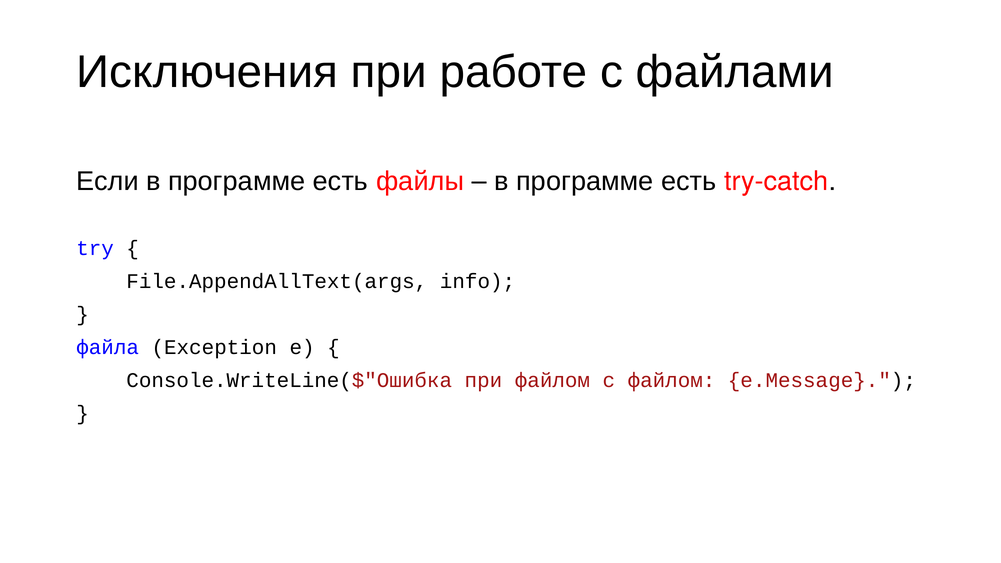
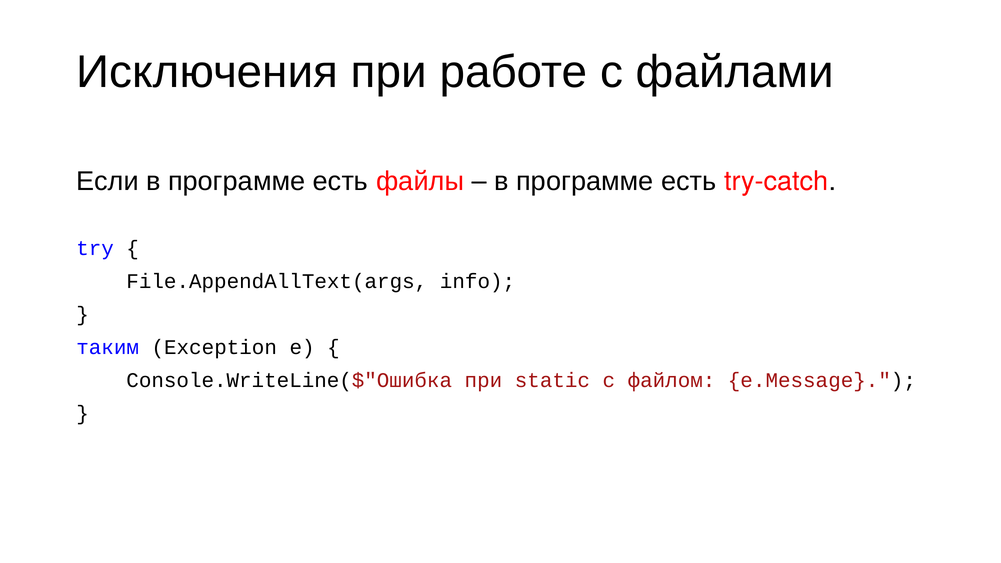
файла: файла -> таким
при файлом: файлом -> static
